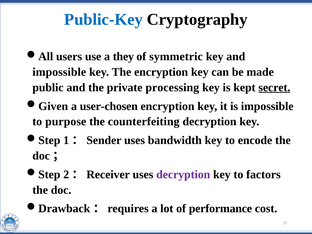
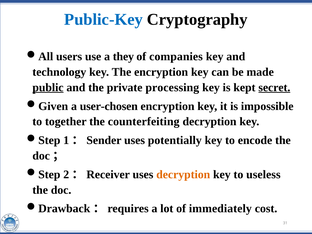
symmetric: symmetric -> companies
impossible at (59, 72): impossible -> technology
public underline: none -> present
purpose: purpose -> together
bandwidth: bandwidth -> potentially
decryption at (183, 174) colour: purple -> orange
factors: factors -> useless
performance: performance -> immediately
